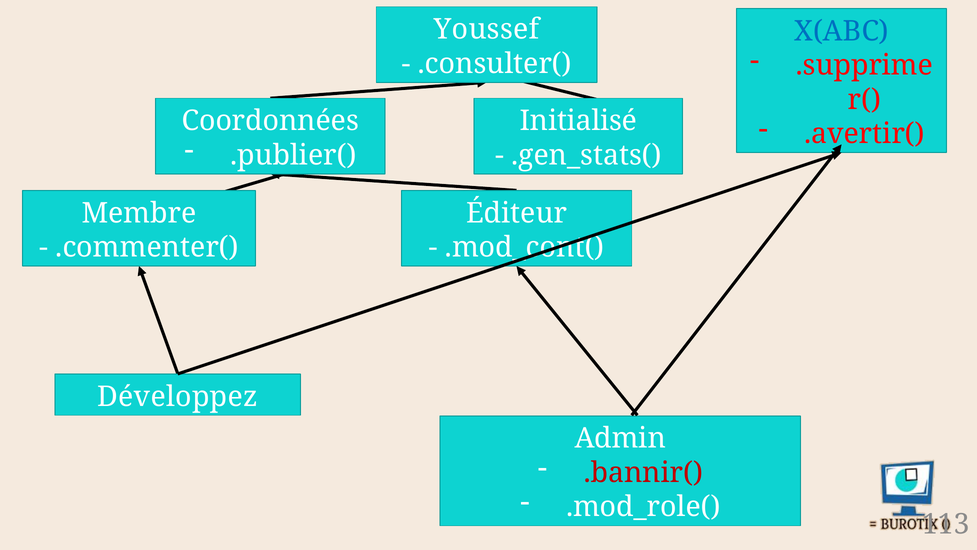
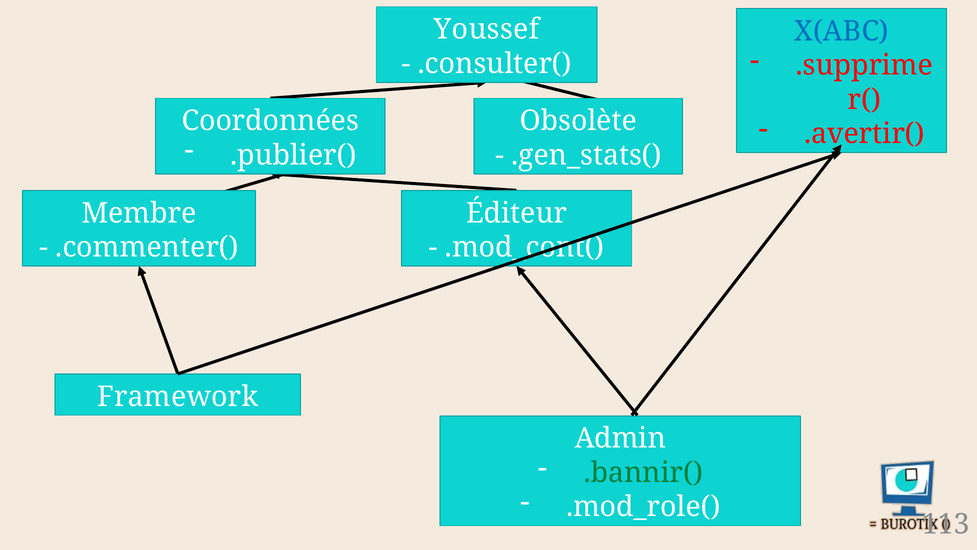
Initialisé: Initialisé -> Obsolète
Développez: Développez -> Framework
.bannir( colour: red -> green
